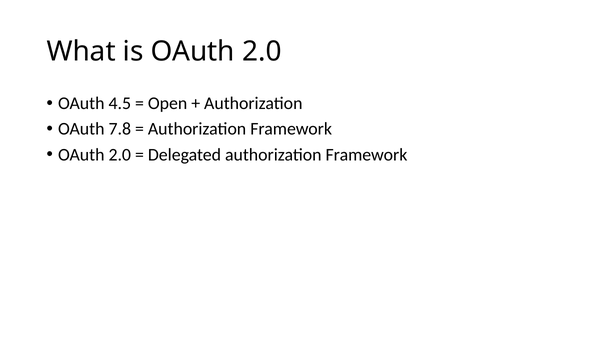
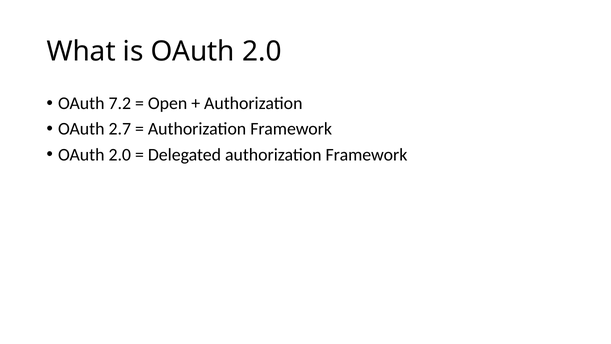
4.5: 4.5 -> 7.2
7.8: 7.8 -> 2.7
